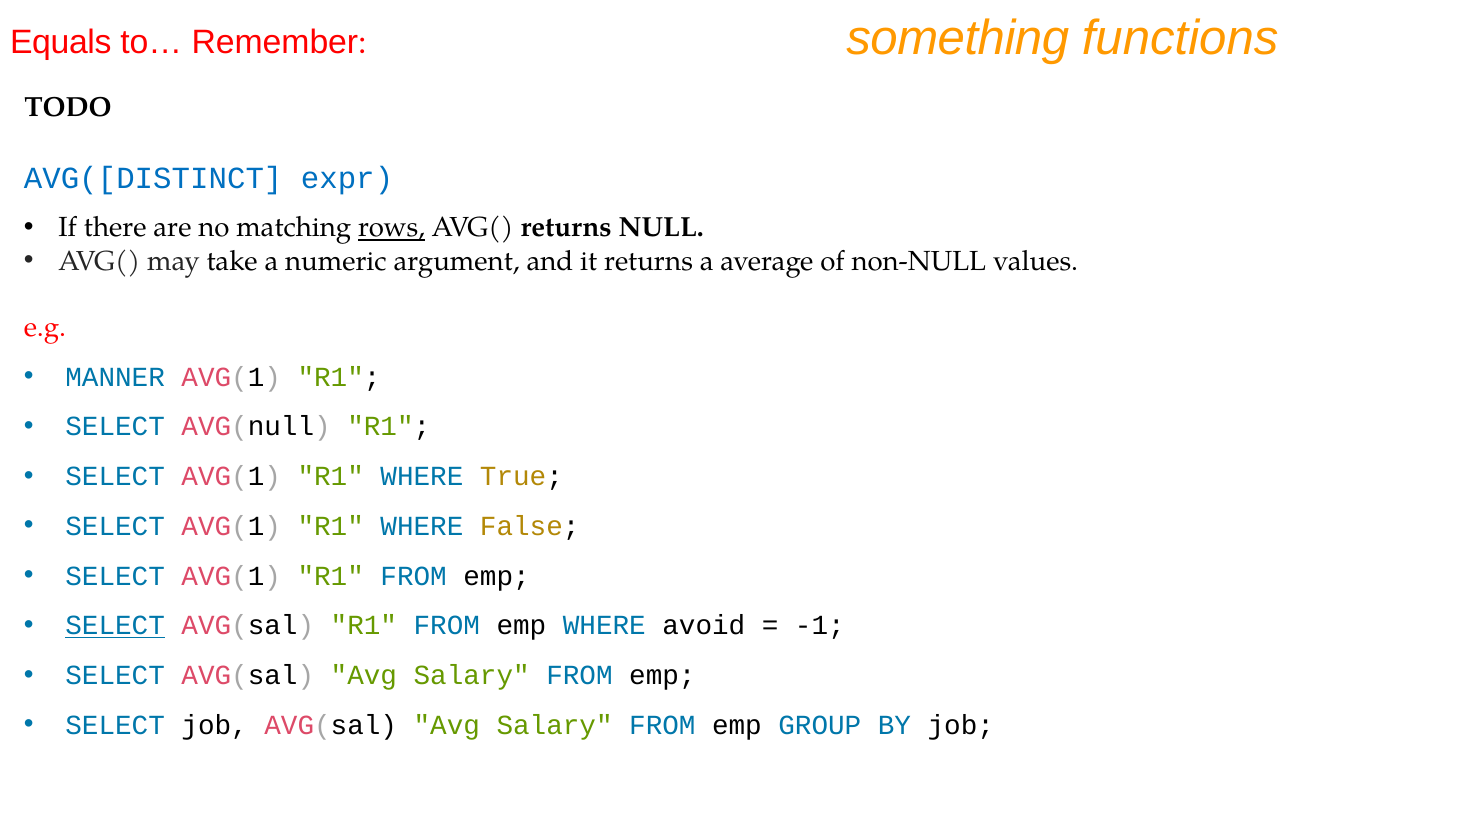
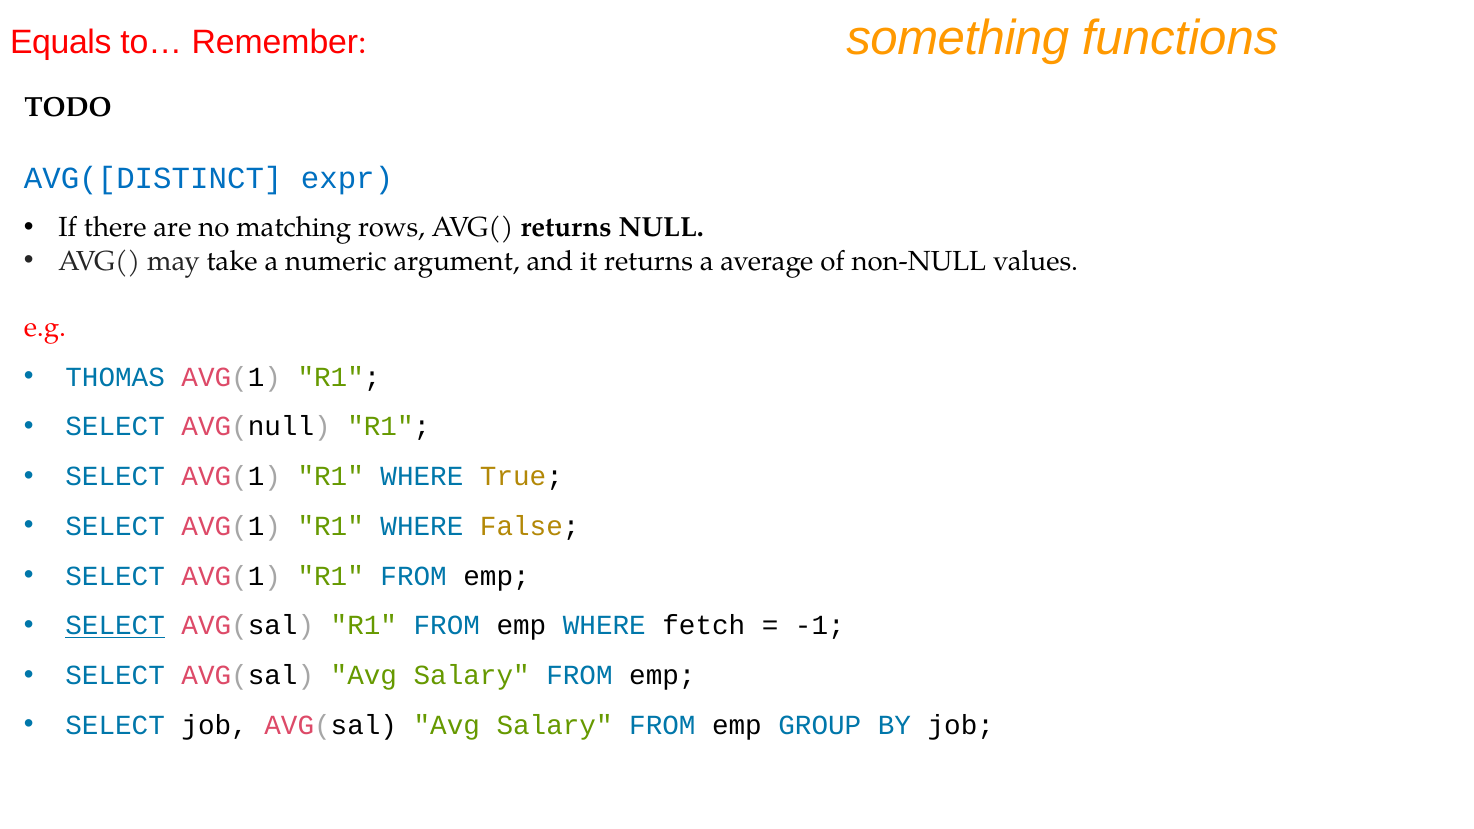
rows underline: present -> none
MANNER: MANNER -> THOMAS
avoid: avoid -> fetch
